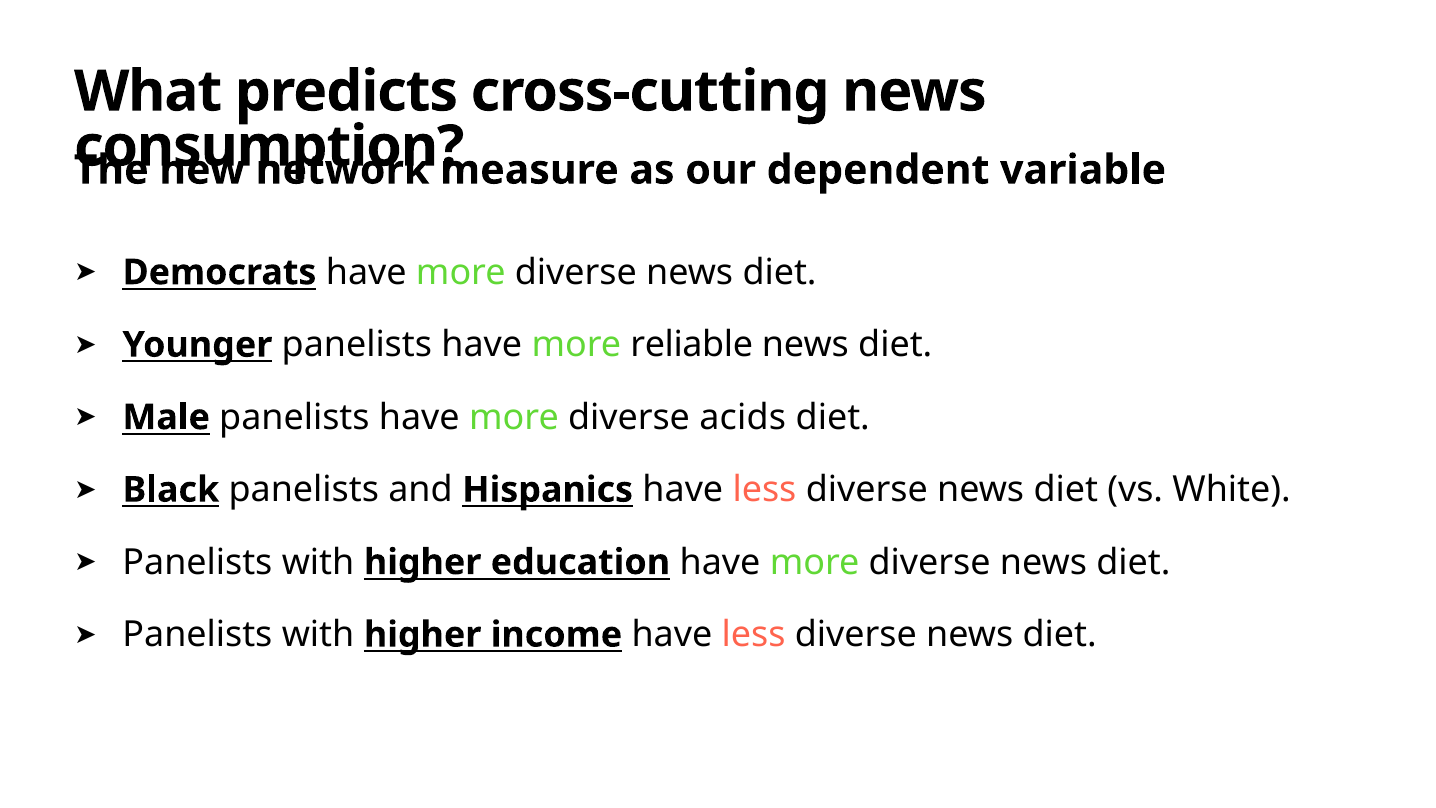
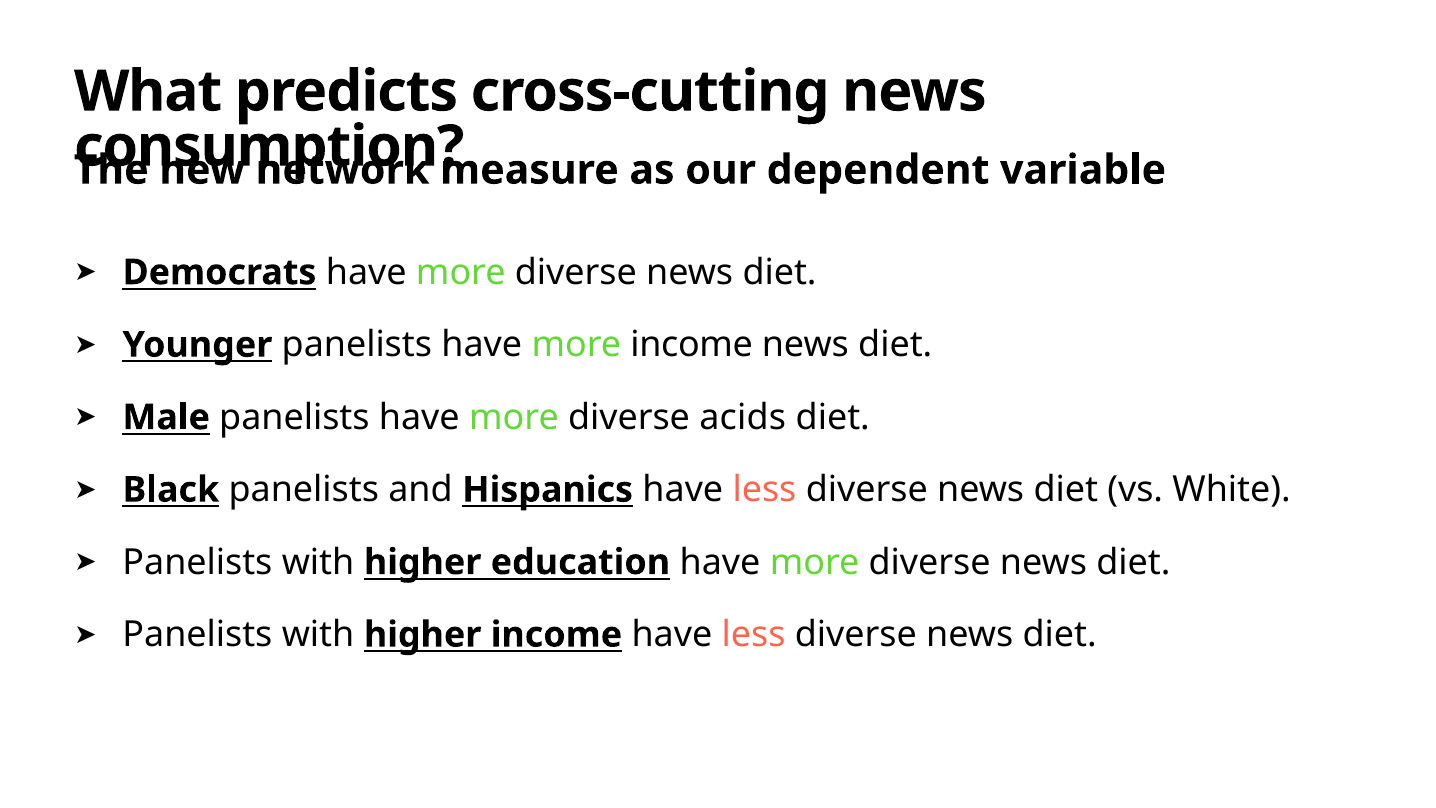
more reliable: reliable -> income
